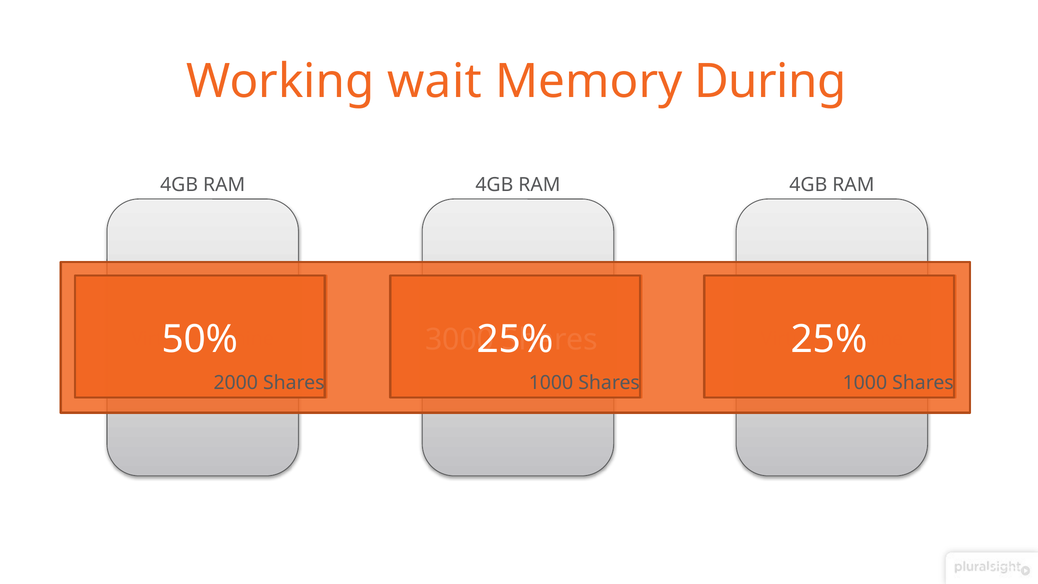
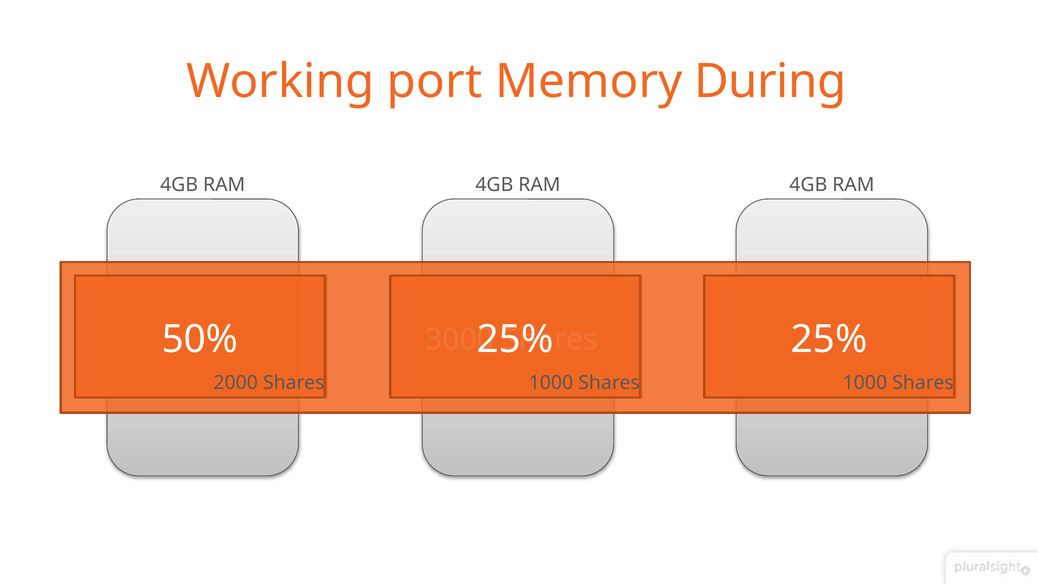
wait: wait -> port
